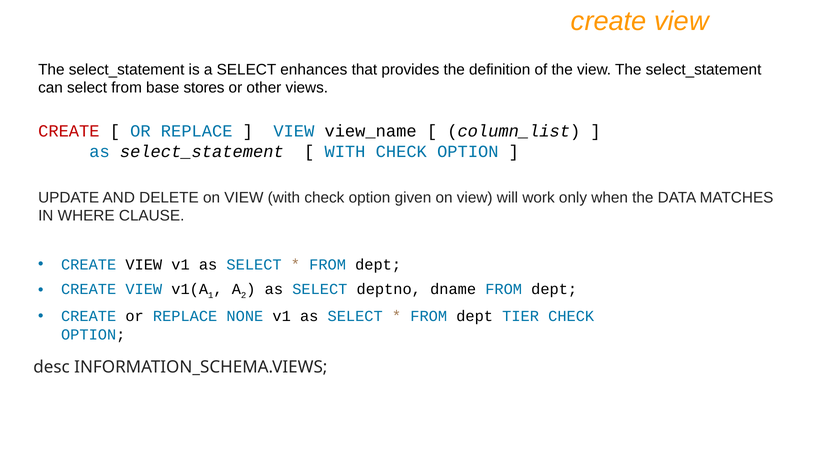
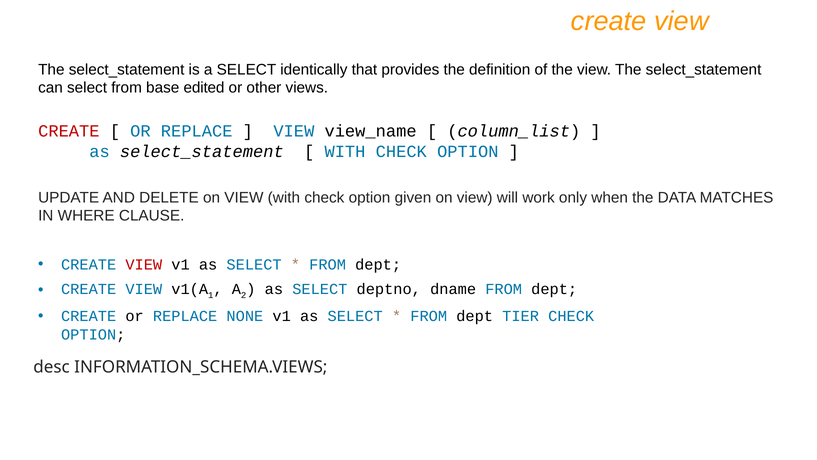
enhances: enhances -> identically
stores: stores -> edited
VIEW at (144, 265) colour: black -> red
